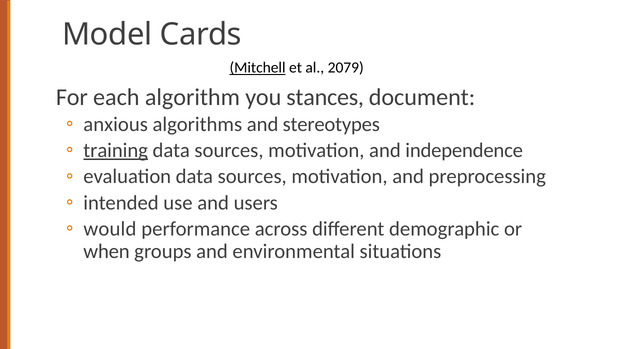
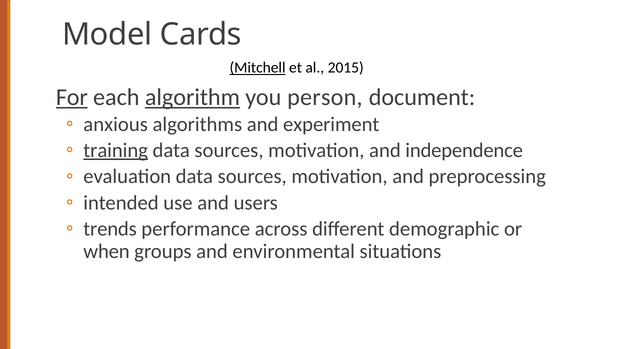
2079: 2079 -> 2015
For underline: none -> present
algorithm underline: none -> present
stances: stances -> person
stereotypes: stereotypes -> experiment
would: would -> trends
